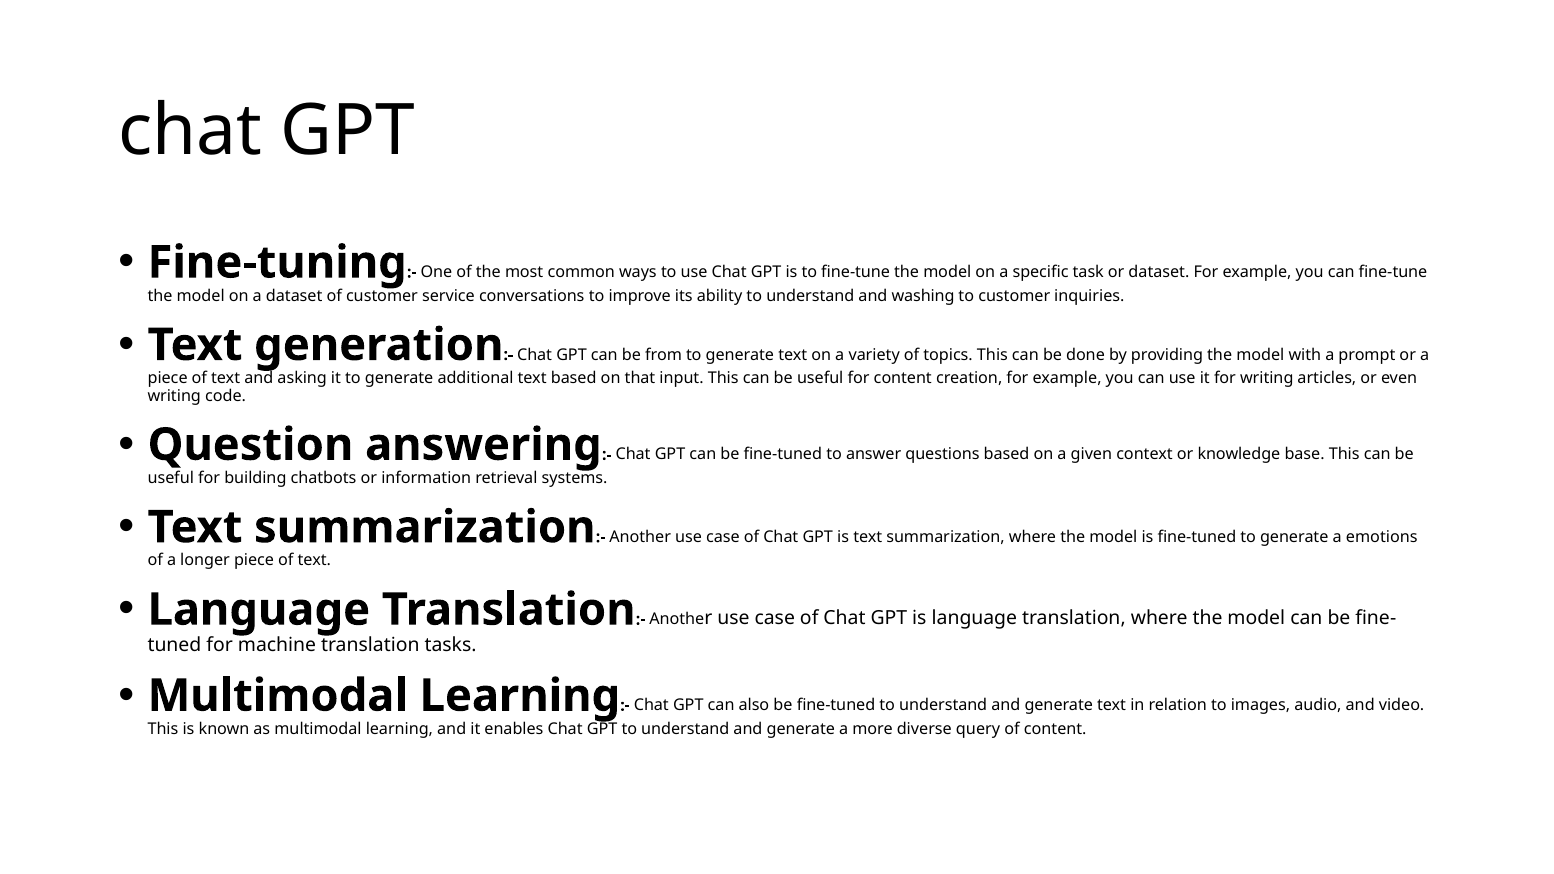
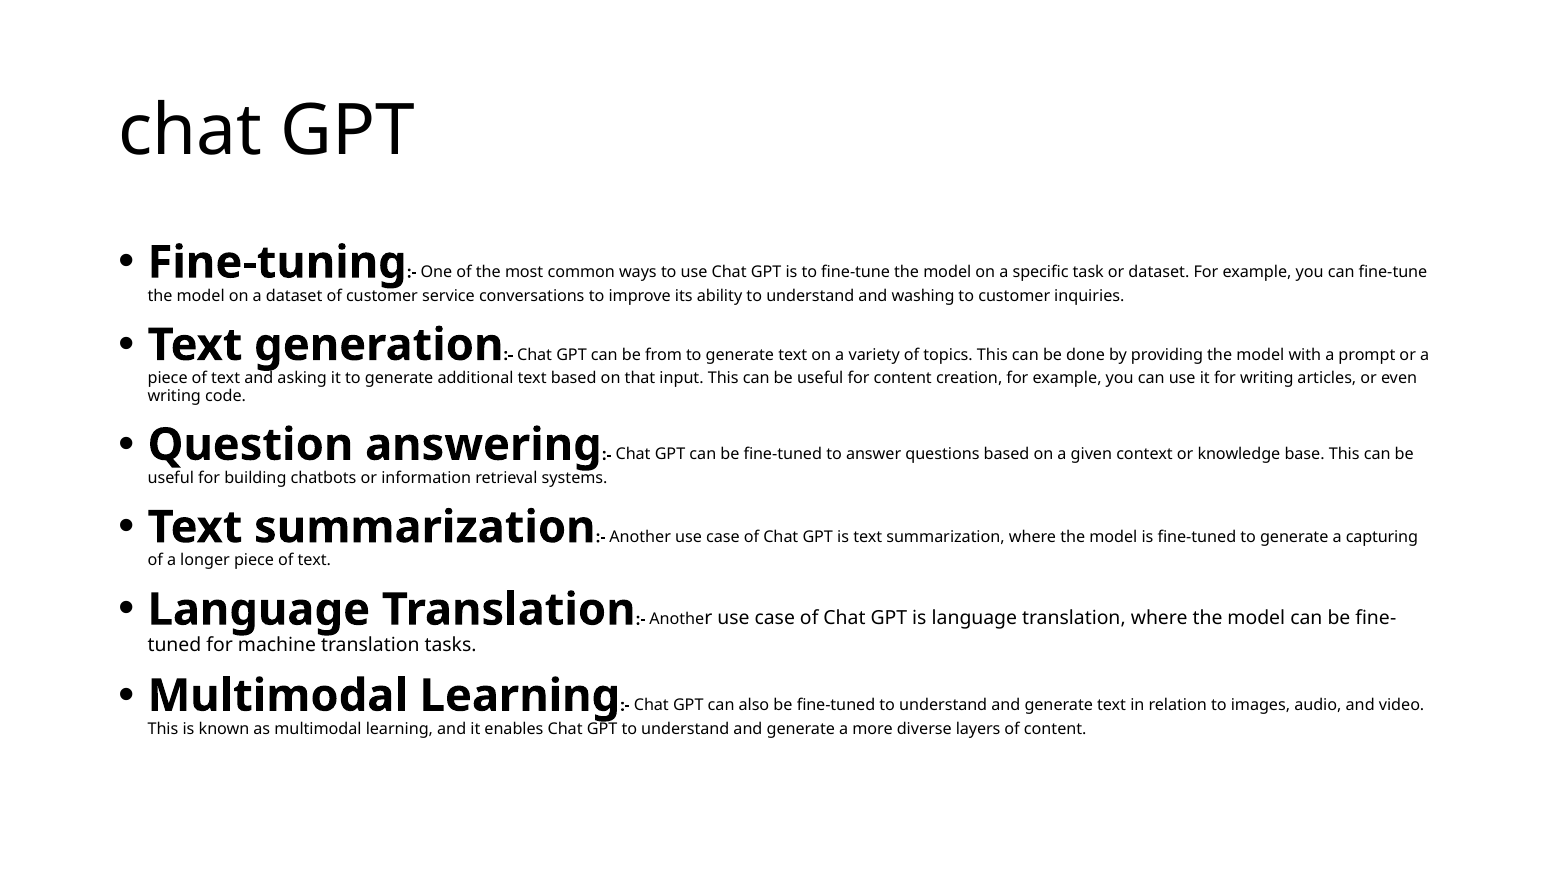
emotions: emotions -> capturing
query: query -> layers
